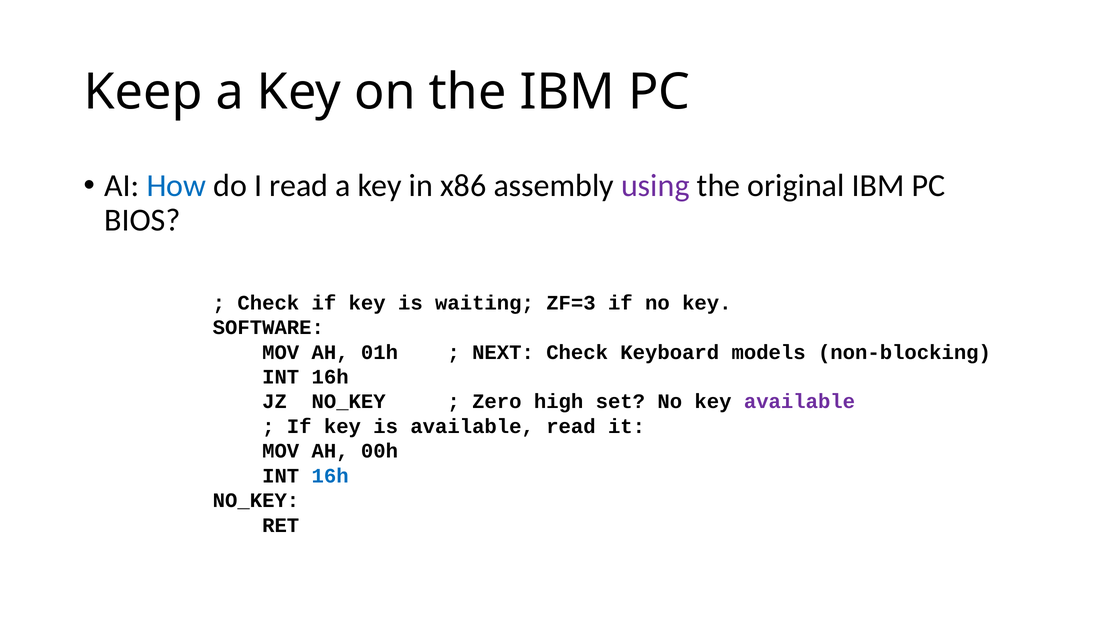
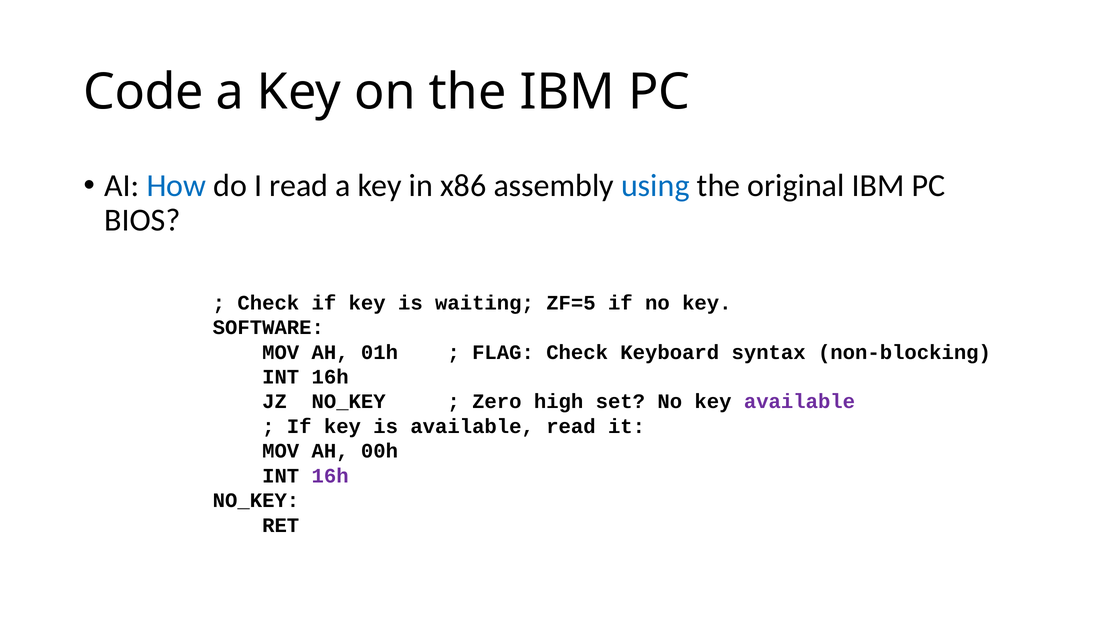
Keep: Keep -> Code
using colour: purple -> blue
ZF=3: ZF=3 -> ZF=5
NEXT: NEXT -> FLAG
models: models -> syntax
16h at (330, 476) colour: blue -> purple
